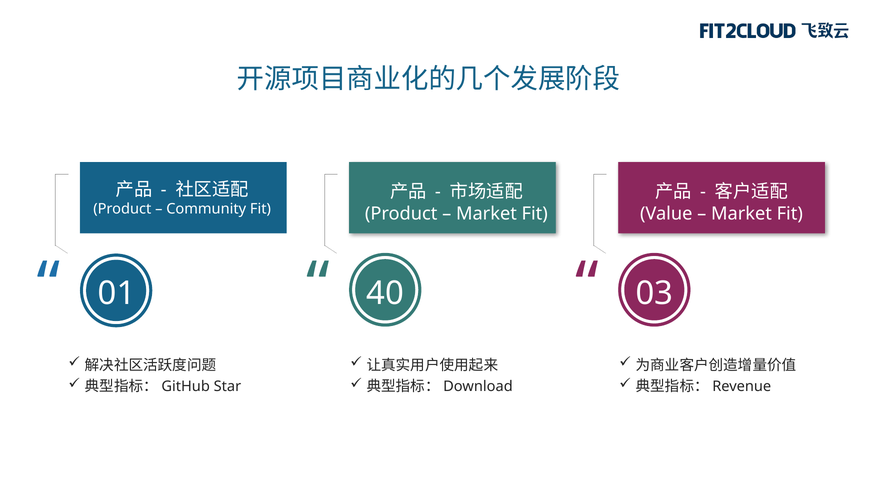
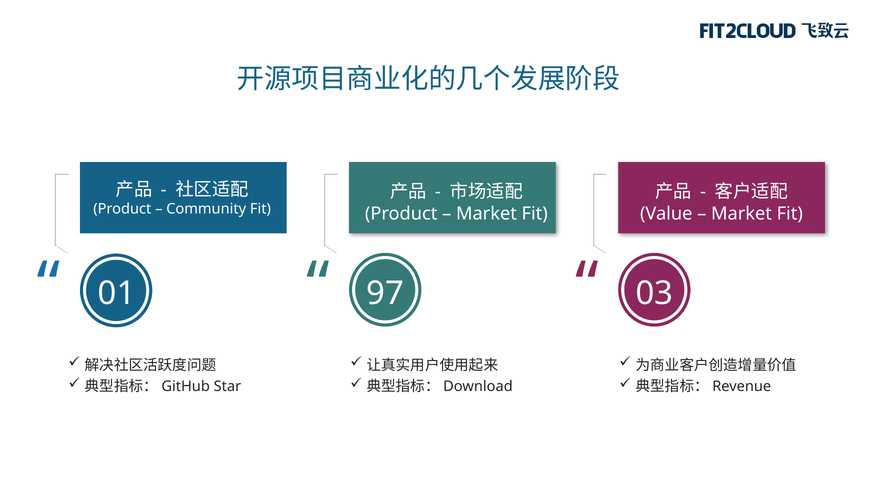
40: 40 -> 97
